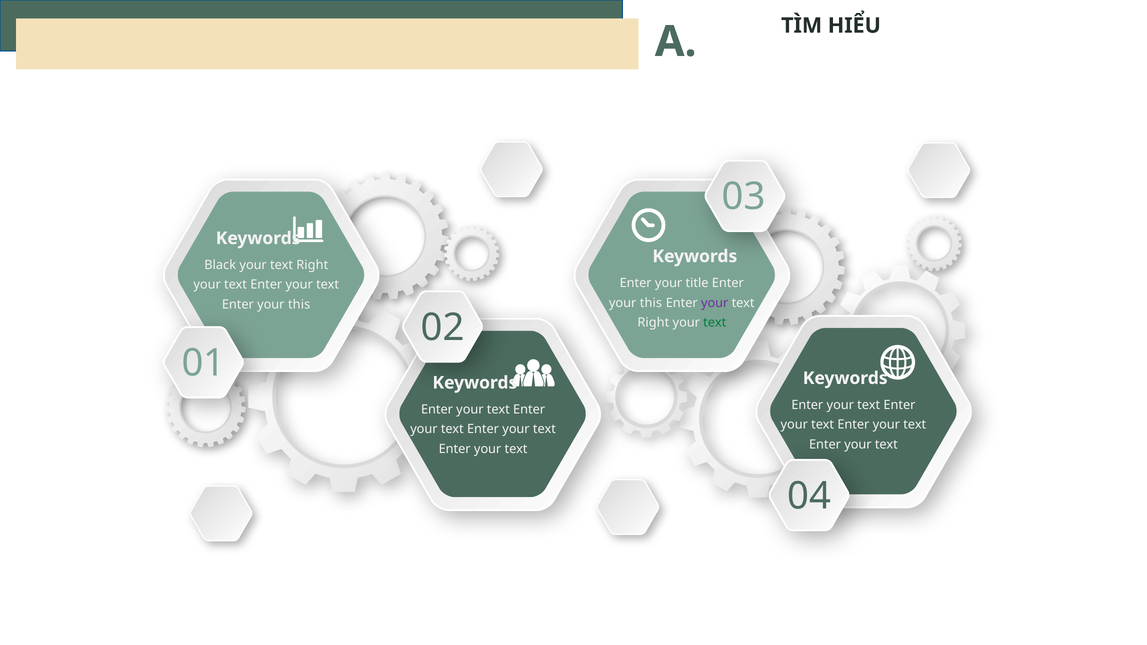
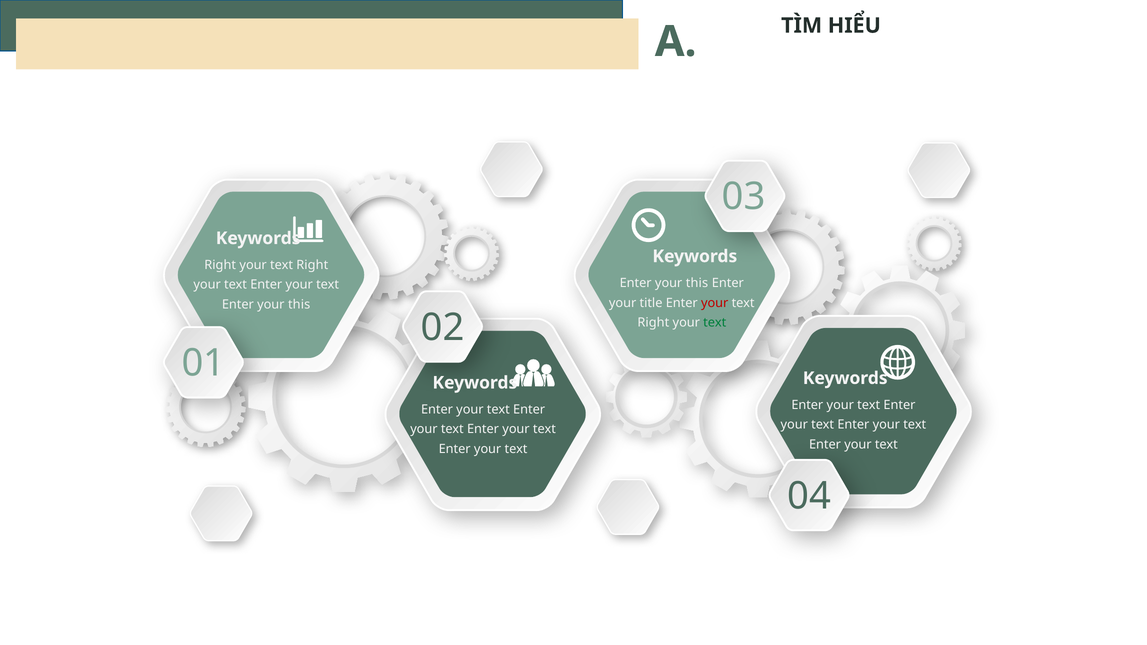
Black at (220, 265): Black -> Right
title at (697, 283): title -> this
this at (651, 303): this -> title
your at (715, 303) colour: purple -> red
